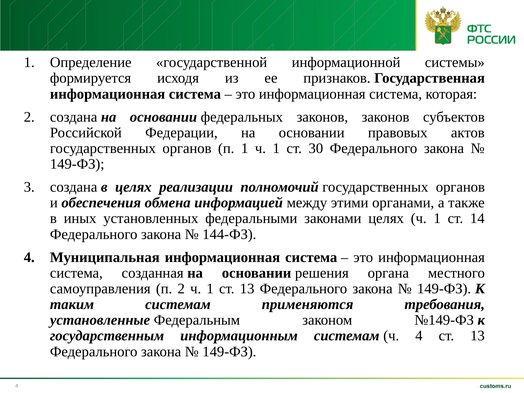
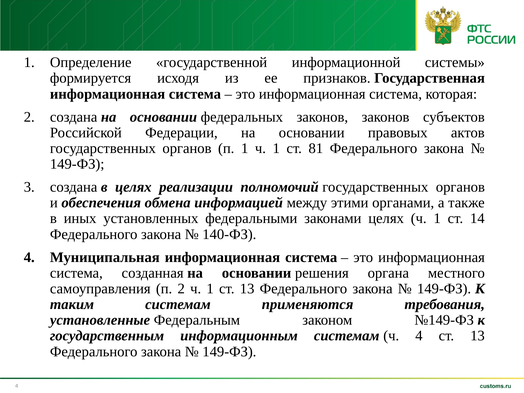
30: 30 -> 81
144-ФЗ: 144-ФЗ -> 140-ФЗ
